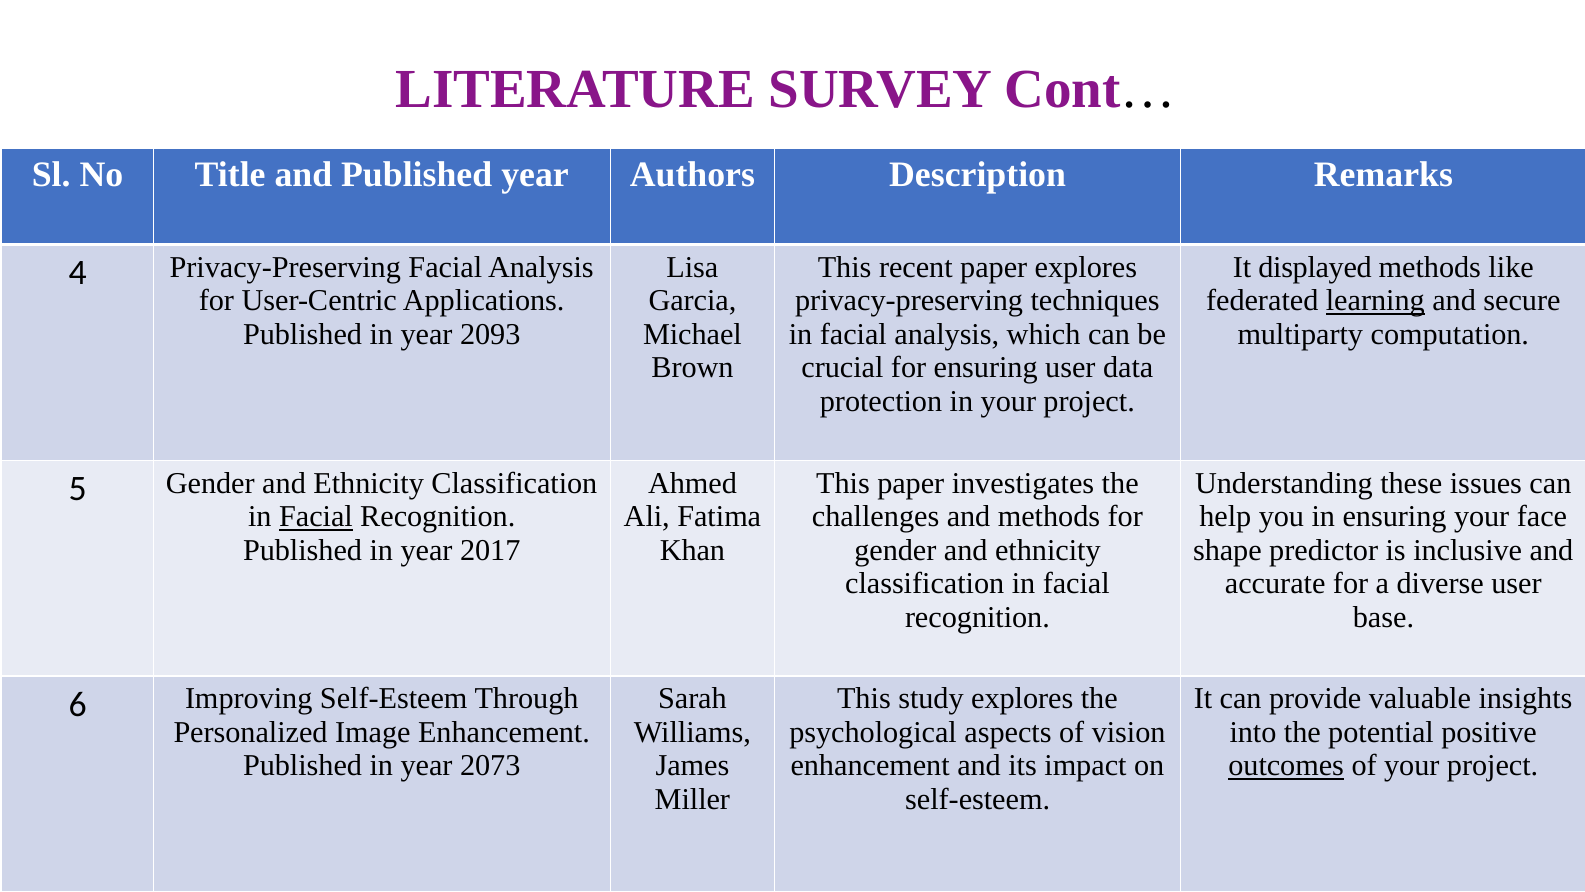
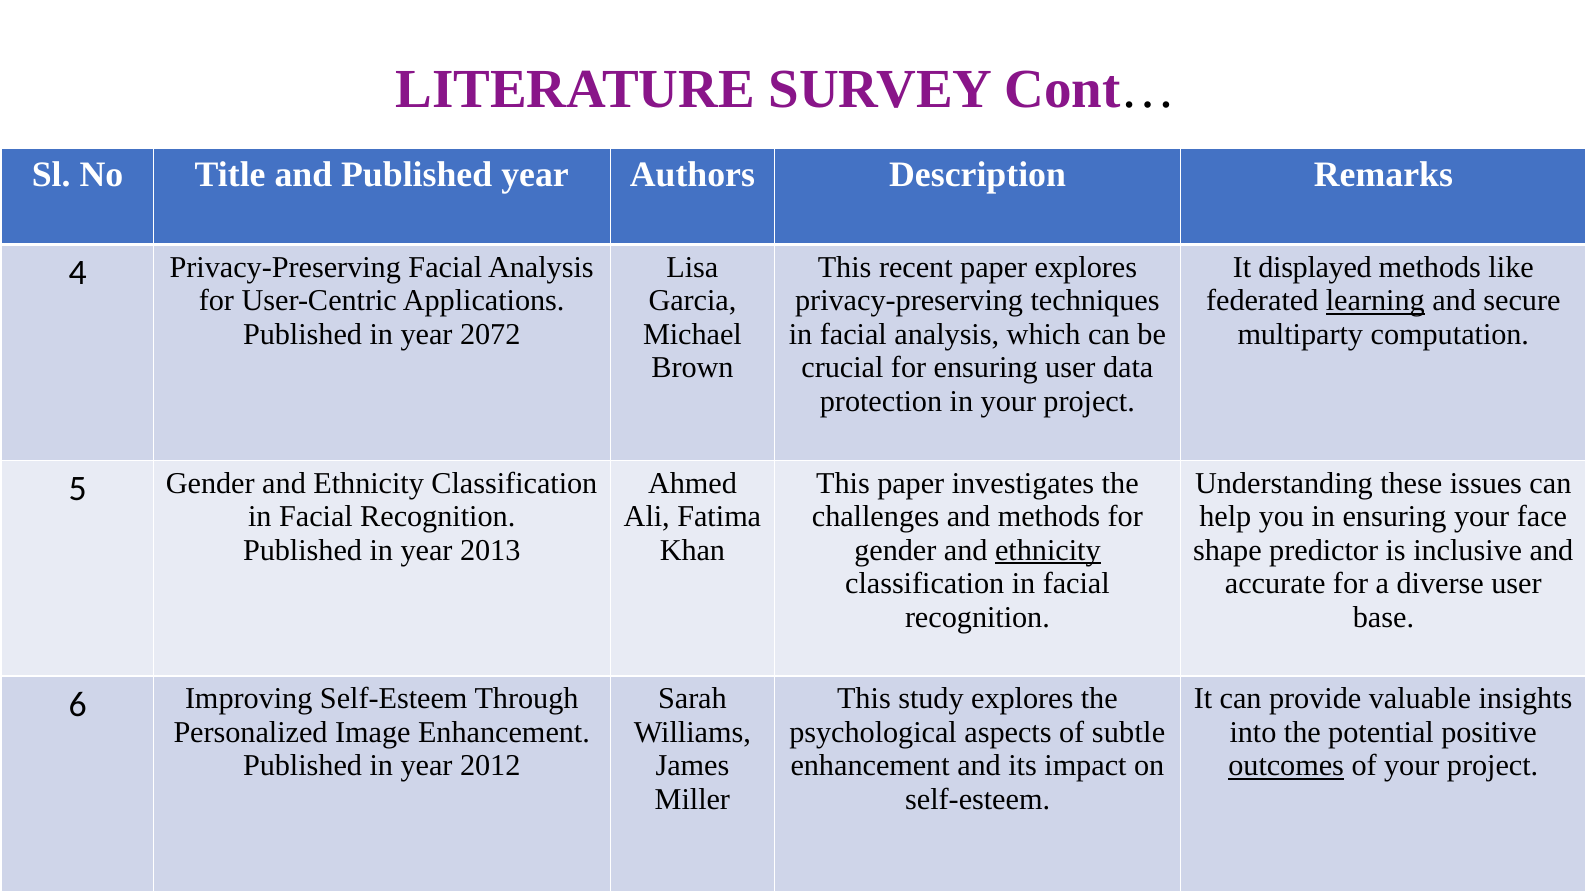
2093: 2093 -> 2072
Facial at (316, 516) underline: present -> none
2017: 2017 -> 2013
ethnicity at (1048, 550) underline: none -> present
vision: vision -> subtle
2073: 2073 -> 2012
